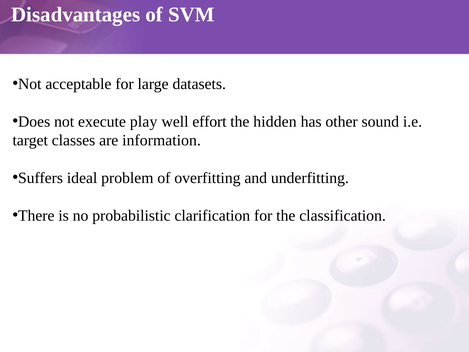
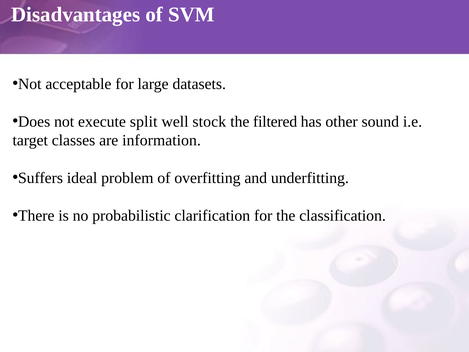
play: play -> split
effort: effort -> stock
hidden: hidden -> filtered
